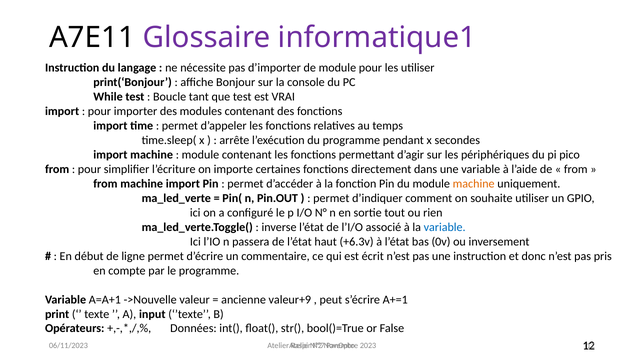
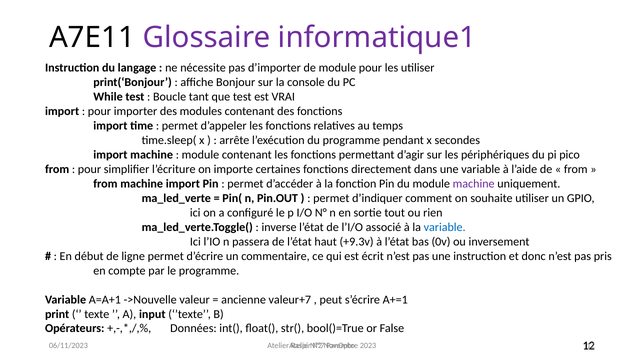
machine at (474, 184) colour: orange -> purple
+6.3v: +6.3v -> +9.3v
valeur+9: valeur+9 -> valeur+7
